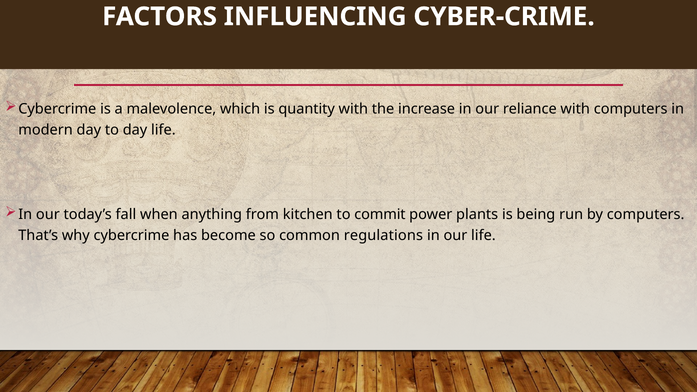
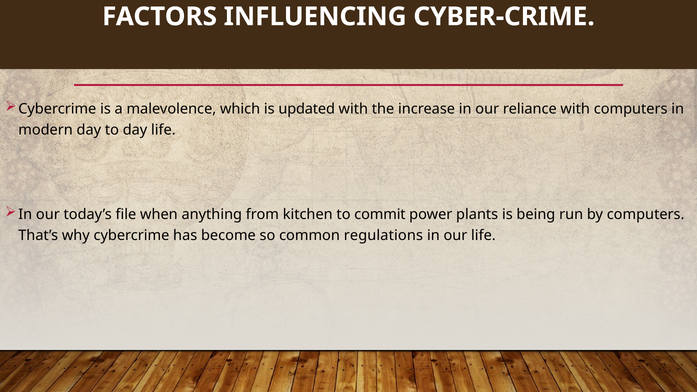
quantity: quantity -> updated
fall: fall -> file
